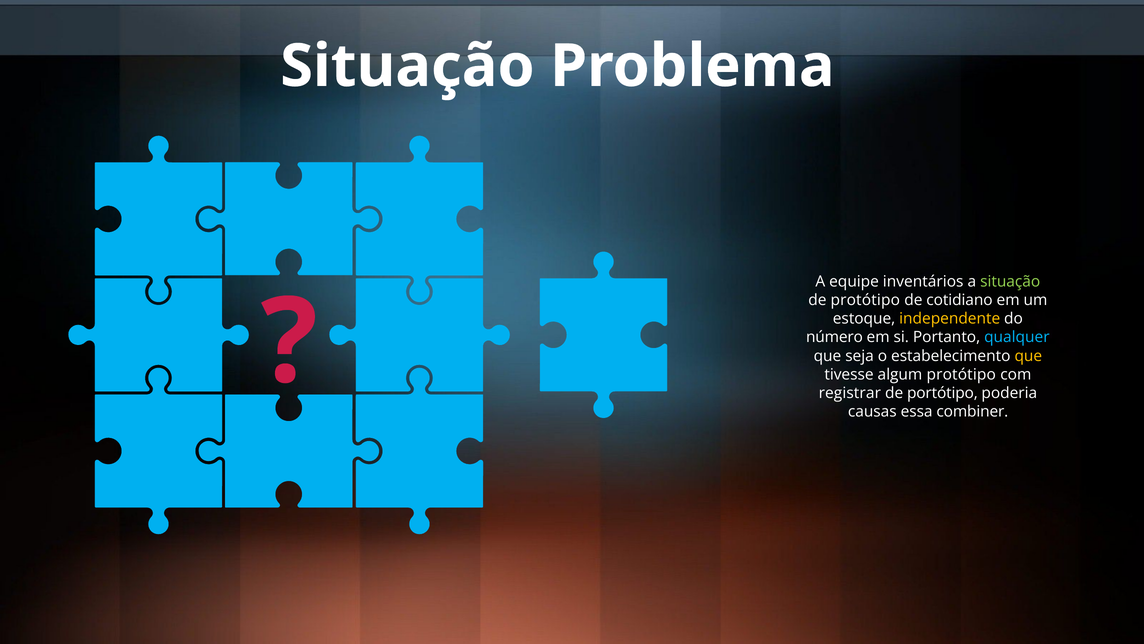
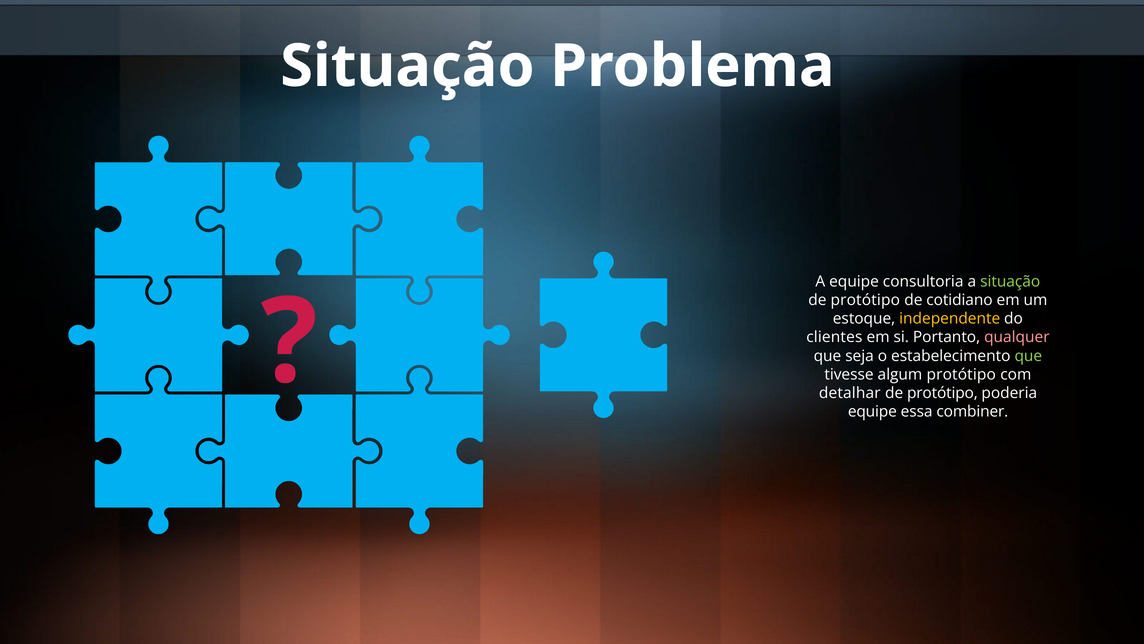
inventários: inventários -> consultoria
número: número -> clientes
qualquer colour: light blue -> pink
que at (1028, 356) colour: yellow -> light green
registrar: registrar -> detalhar
portótipo at (942, 393): portótipo -> protótipo
causas at (872, 411): causas -> equipe
